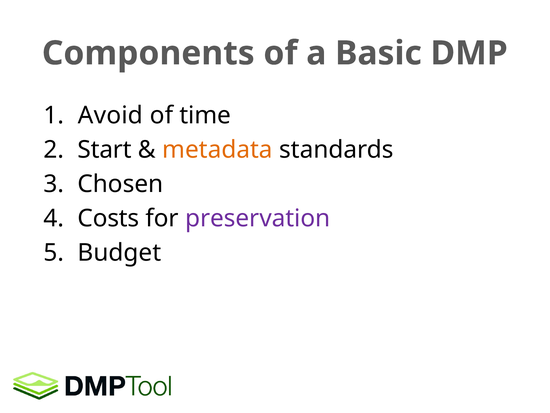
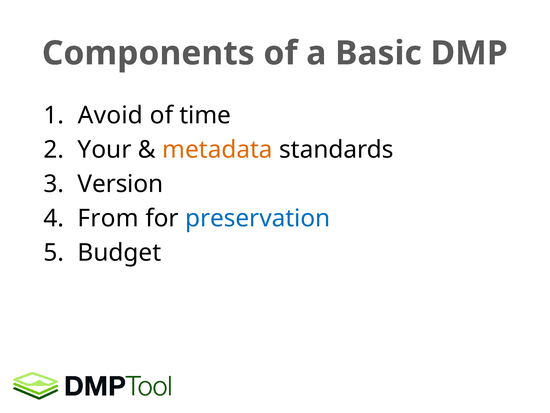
Start: Start -> Your
Chosen: Chosen -> Version
Costs: Costs -> From
preservation colour: purple -> blue
